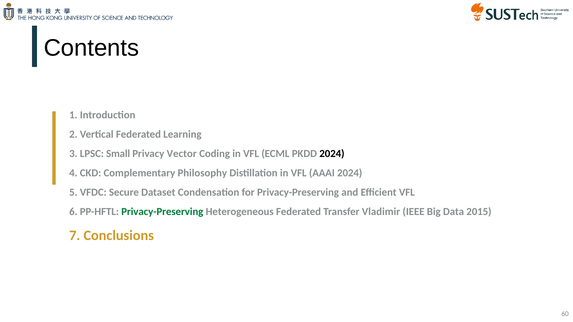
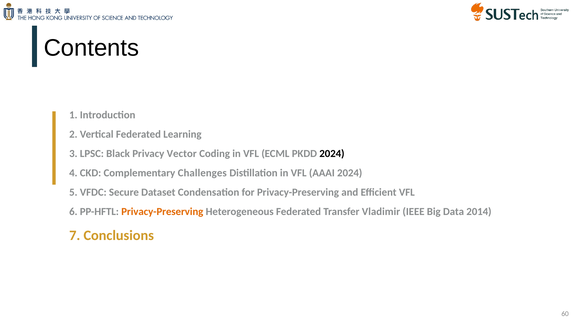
Small: Small -> Black
Philosophy: Philosophy -> Challenges
Privacy-Preserving at (162, 212) colour: green -> orange
2015: 2015 -> 2014
